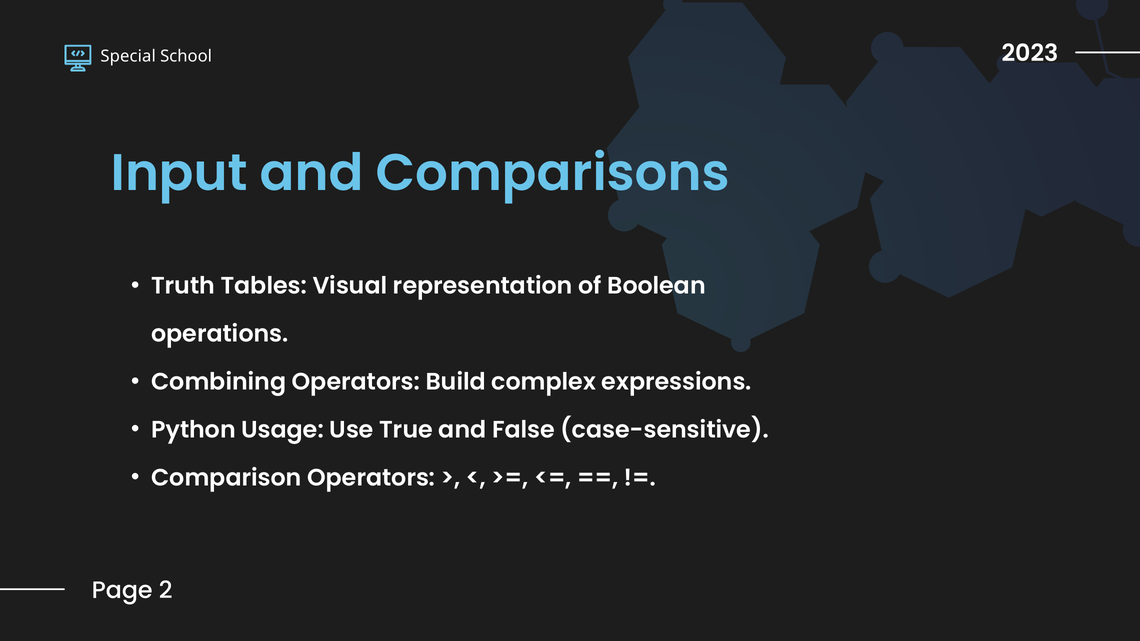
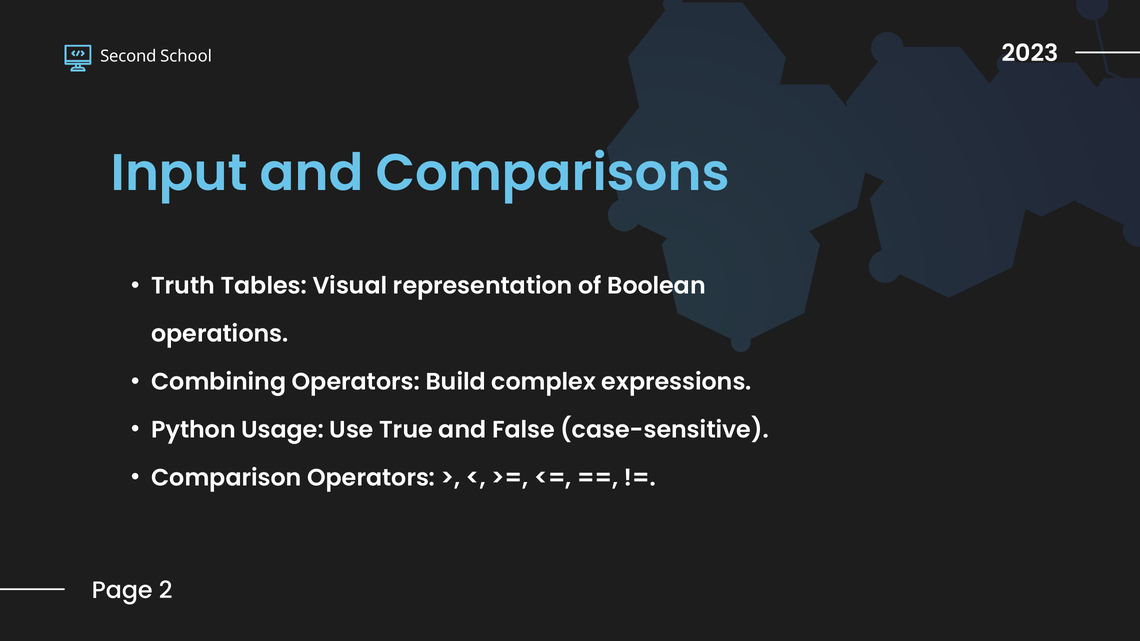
Special: Special -> Second
